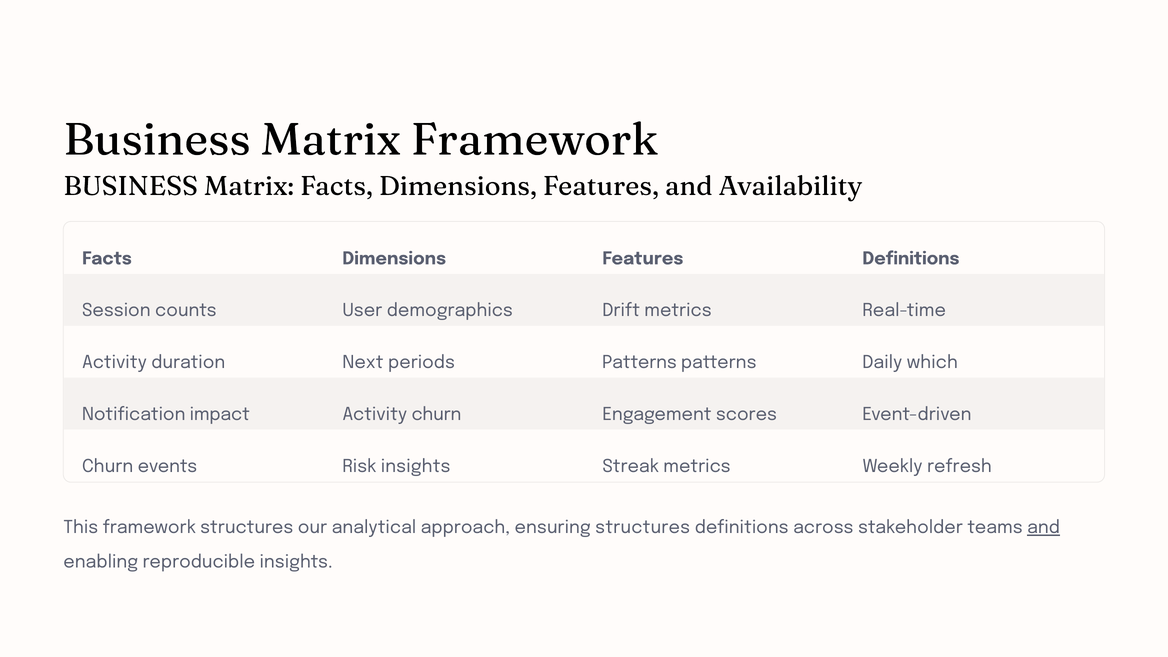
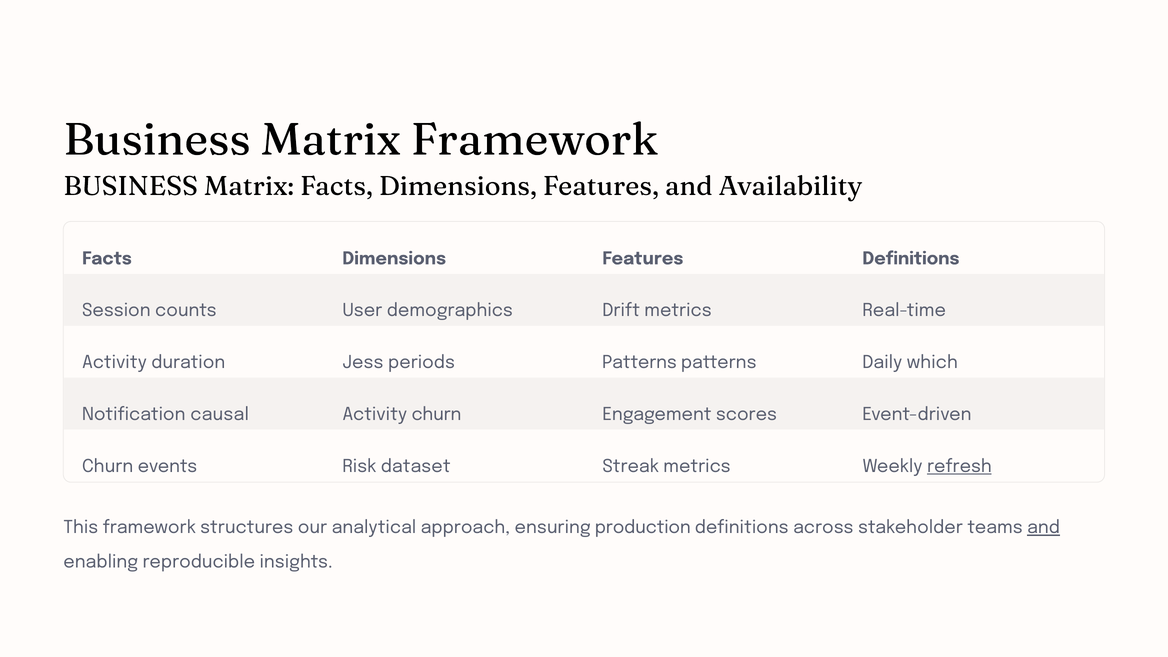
Next: Next -> Jess
impact: impact -> causal
Risk insights: insights -> dataset
refresh underline: none -> present
ensuring structures: structures -> production
